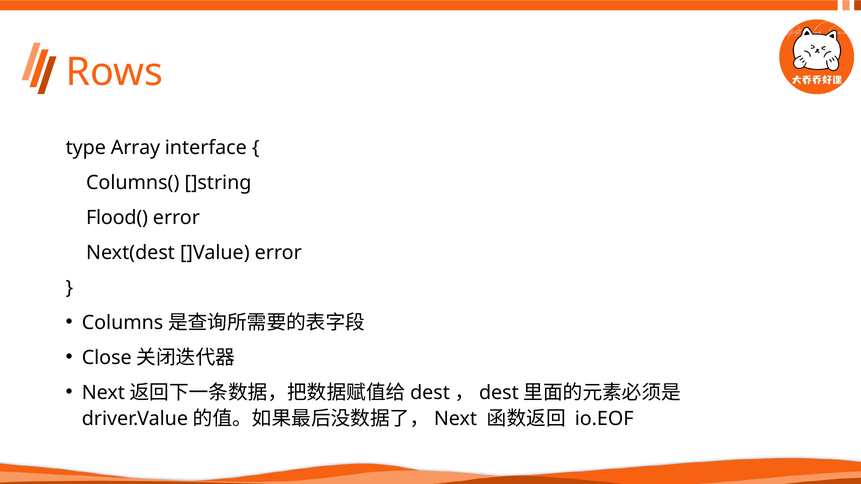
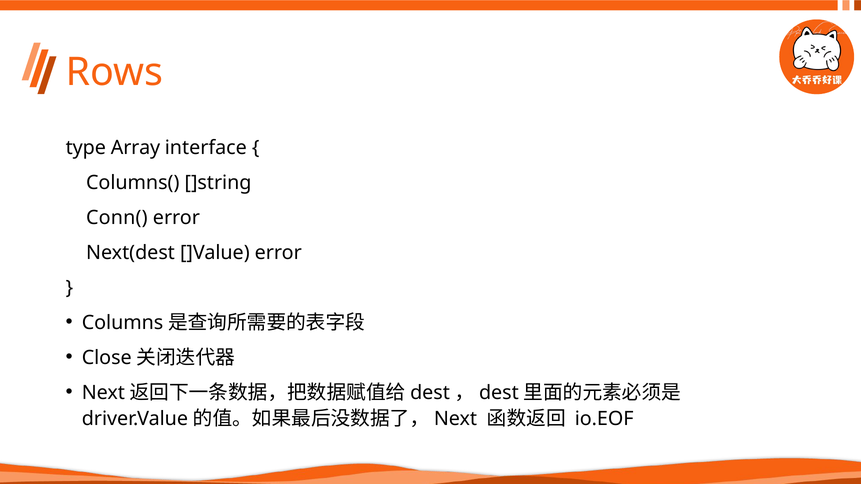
Flood(: Flood( -> Conn(
